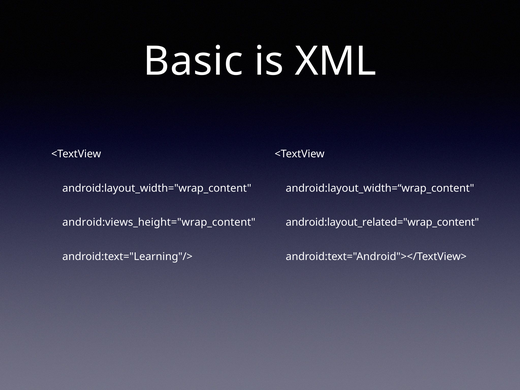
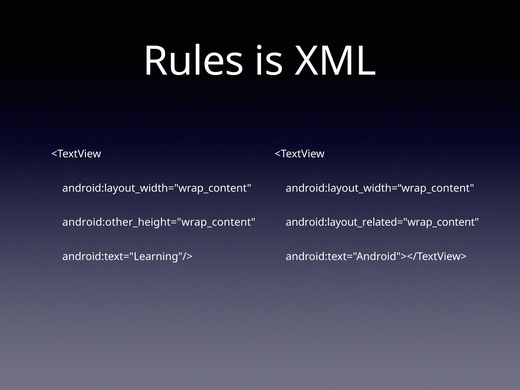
Basic: Basic -> Rules
android:views_height="wrap_content: android:views_height="wrap_content -> android:other_height="wrap_content
